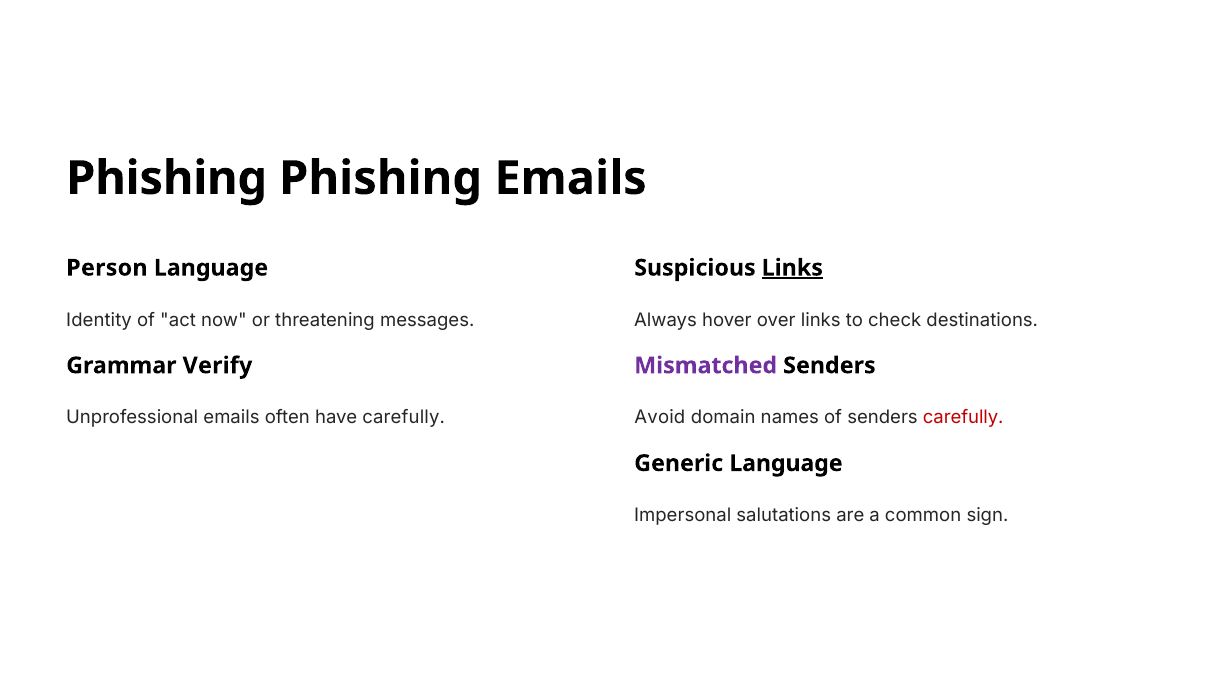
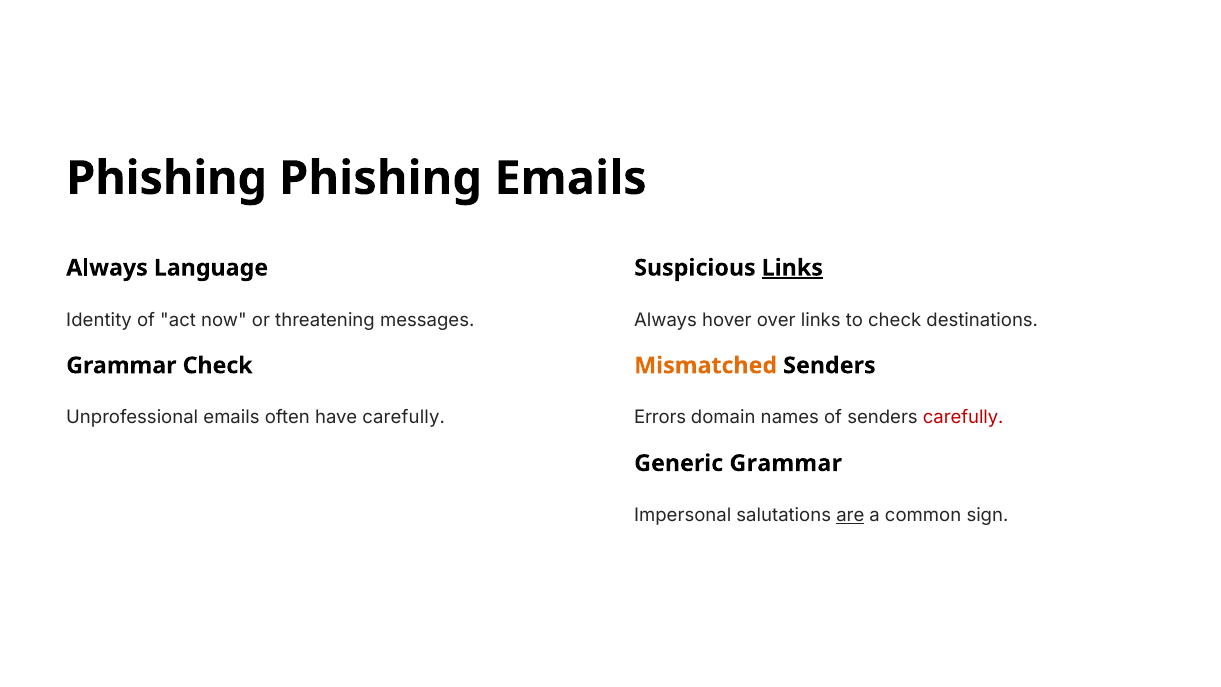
Person at (107, 268): Person -> Always
Grammar Verify: Verify -> Check
Mismatched colour: purple -> orange
Avoid: Avoid -> Errors
Generic Language: Language -> Grammar
are underline: none -> present
